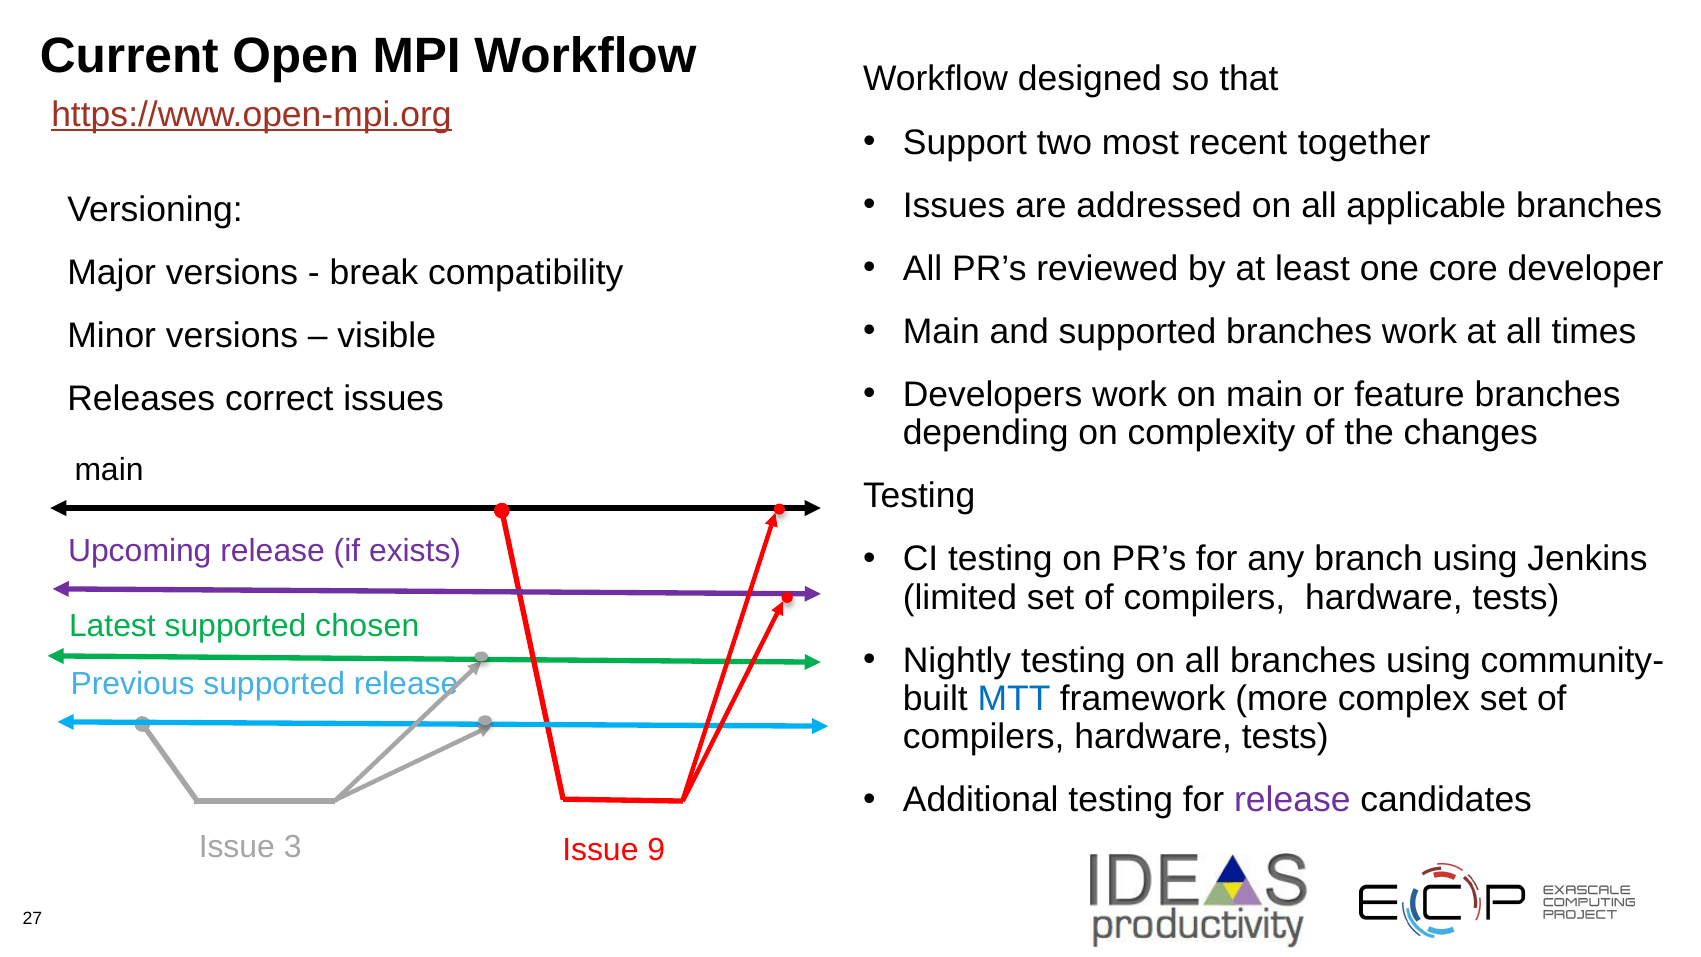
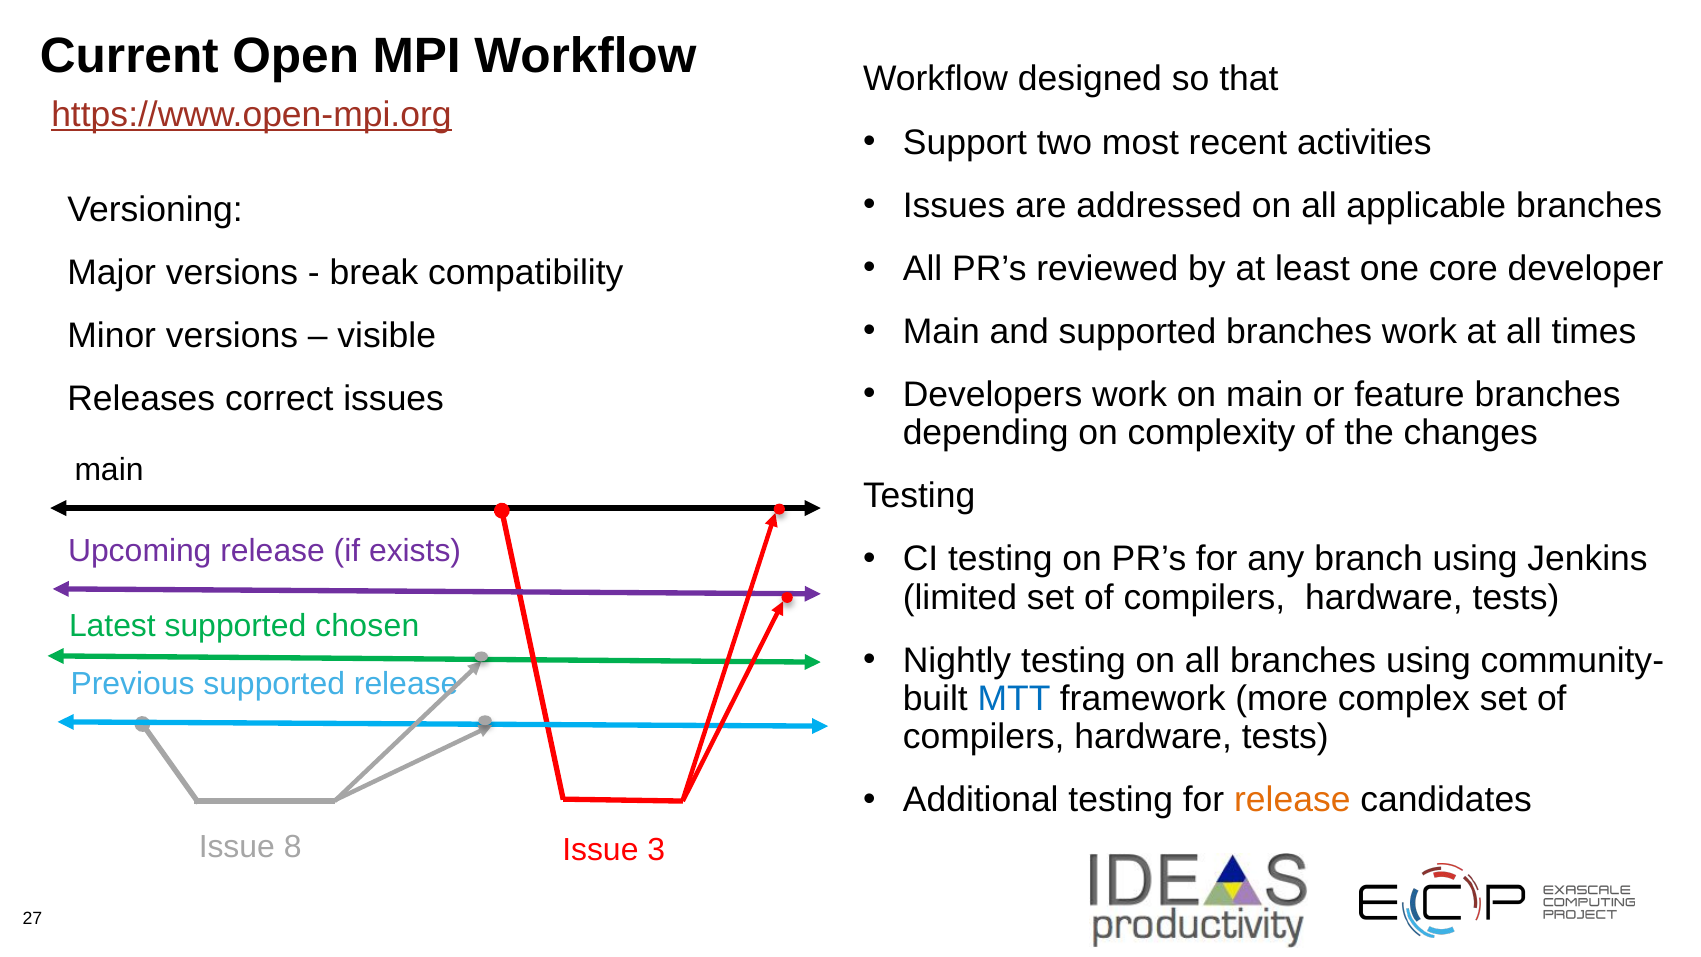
together: together -> activities
release at (1292, 800) colour: purple -> orange
3: 3 -> 8
9: 9 -> 3
